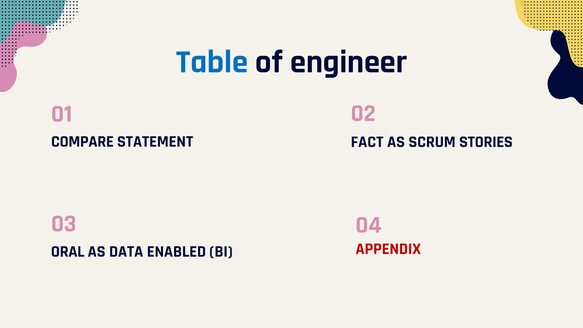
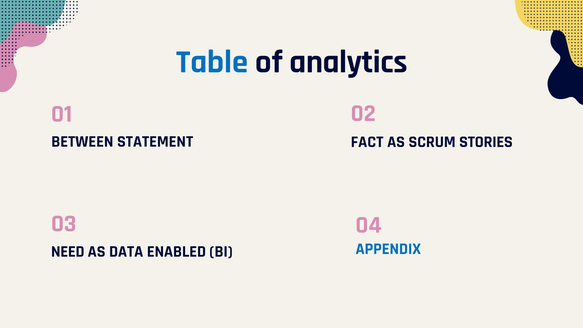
engineer: engineer -> analytics
COMPARE: COMPARE -> BETWEEN
APPENDIX colour: red -> blue
ORAL: ORAL -> NEED
